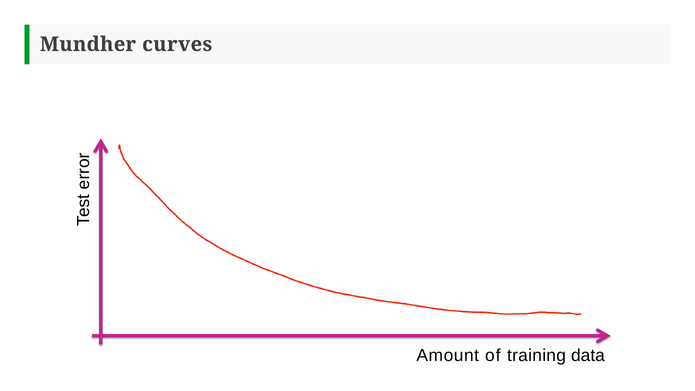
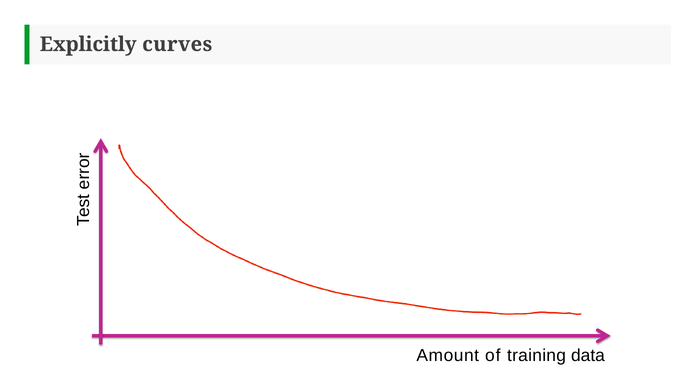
Mundher: Mundher -> Explicitly
